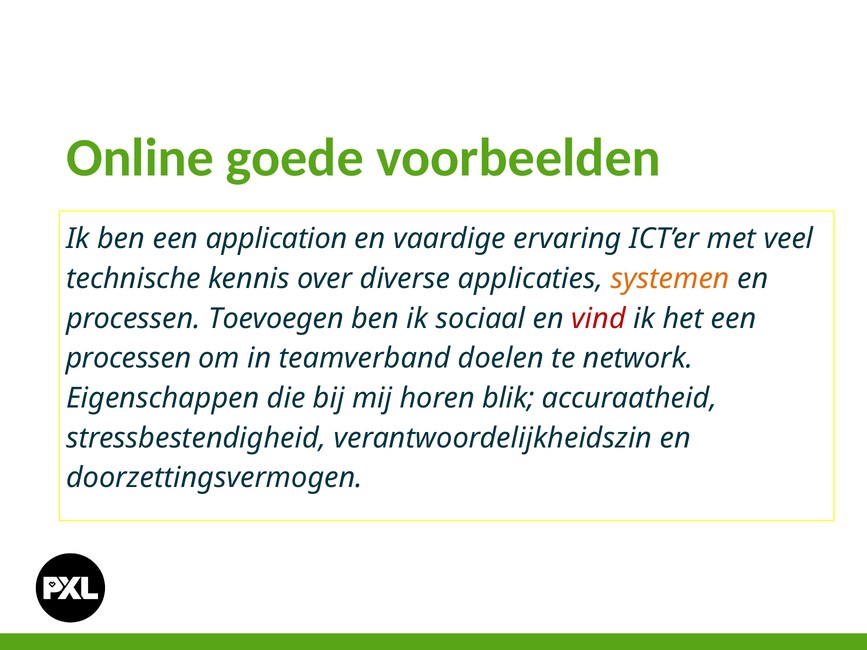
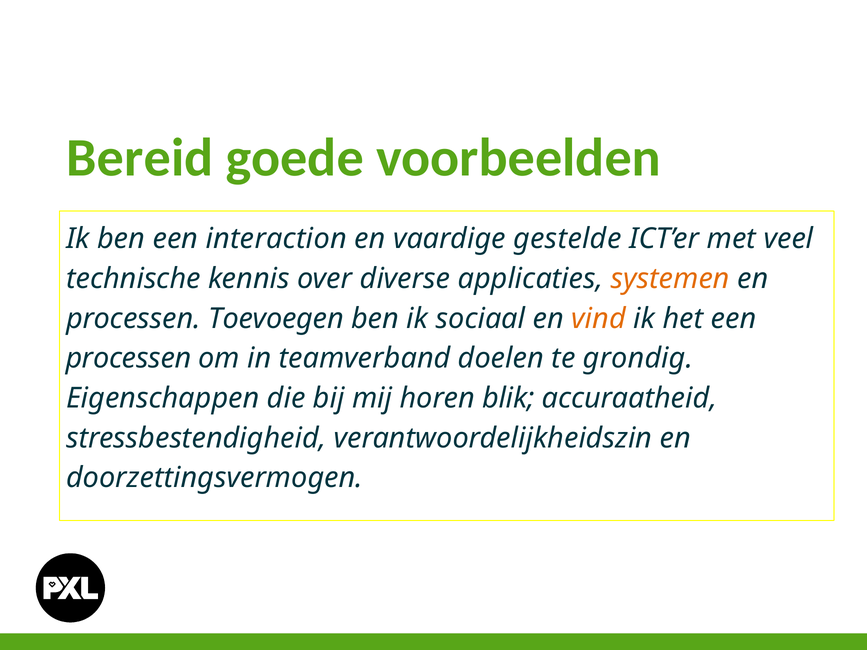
Online: Online -> Bereid
application: application -> interaction
ervaring: ervaring -> gestelde
vind colour: red -> orange
network: network -> grondig
